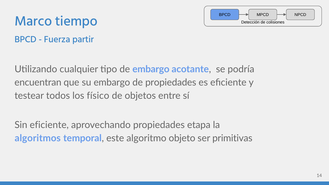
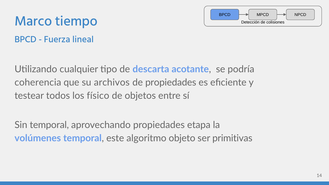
partir: partir -> lineal
de embargo: embargo -> descarta
encuentran: encuentran -> coherencia
su embargo: embargo -> archivos
Sin eficiente: eficiente -> temporal
algoritmos: algoritmos -> volúmenes
